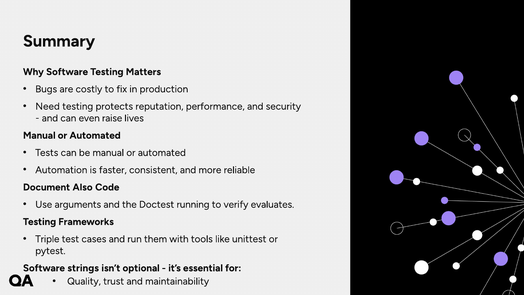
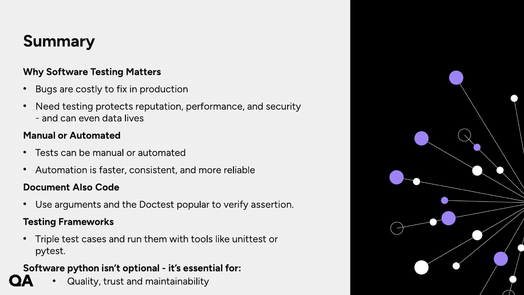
raise: raise -> data
running: running -> popular
evaluates: evaluates -> assertion
strings: strings -> python
